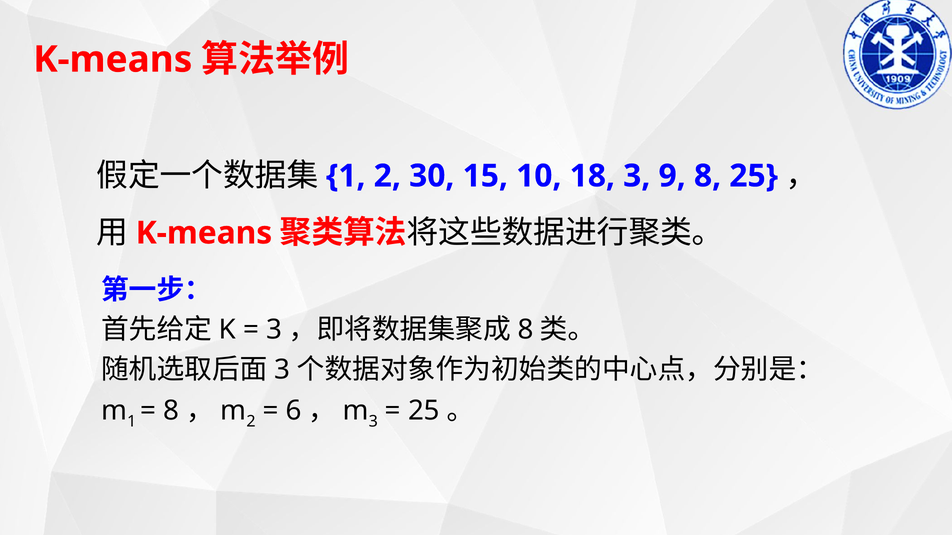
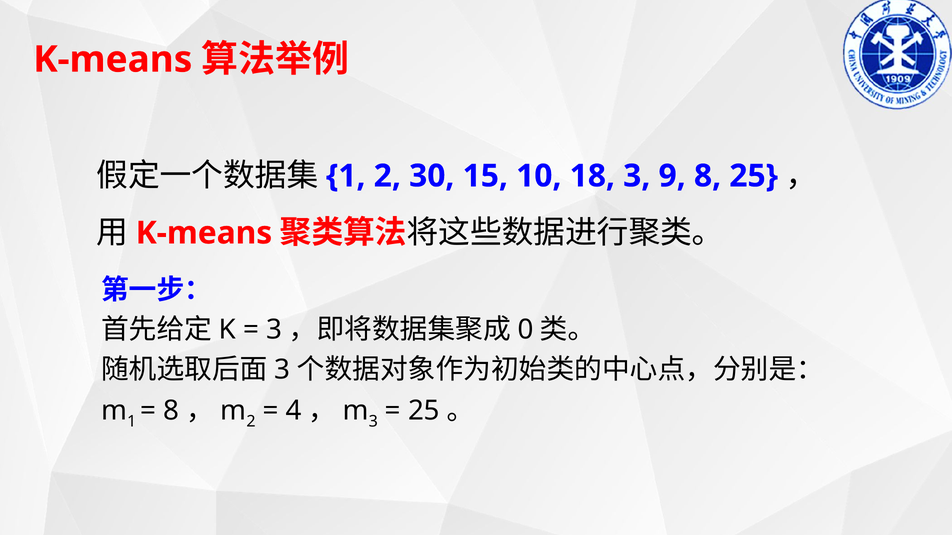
8 at (525, 330): 8 -> 0
6: 6 -> 4
